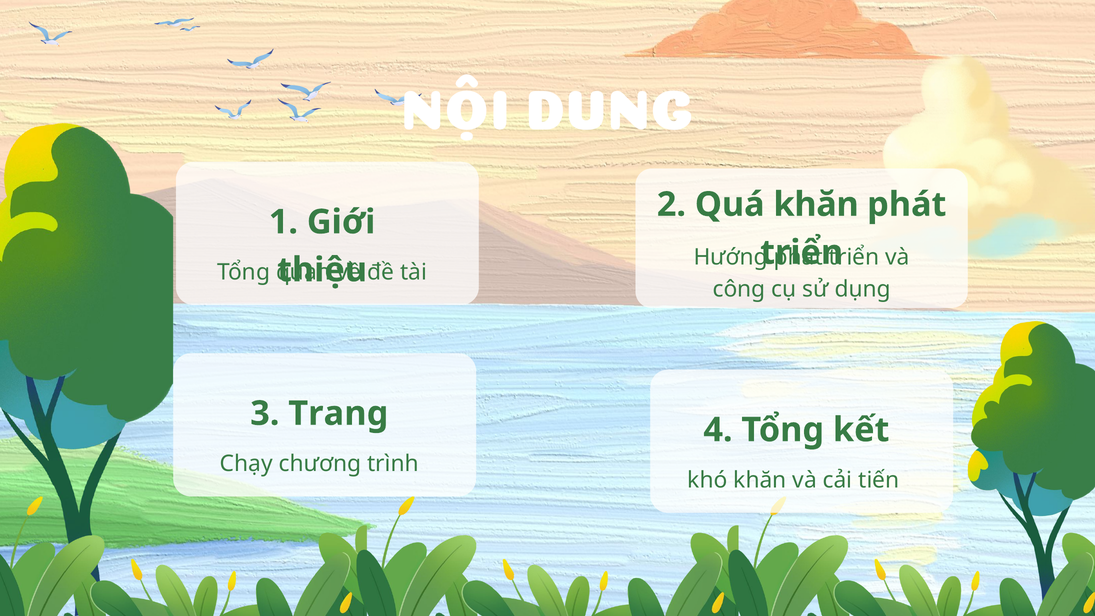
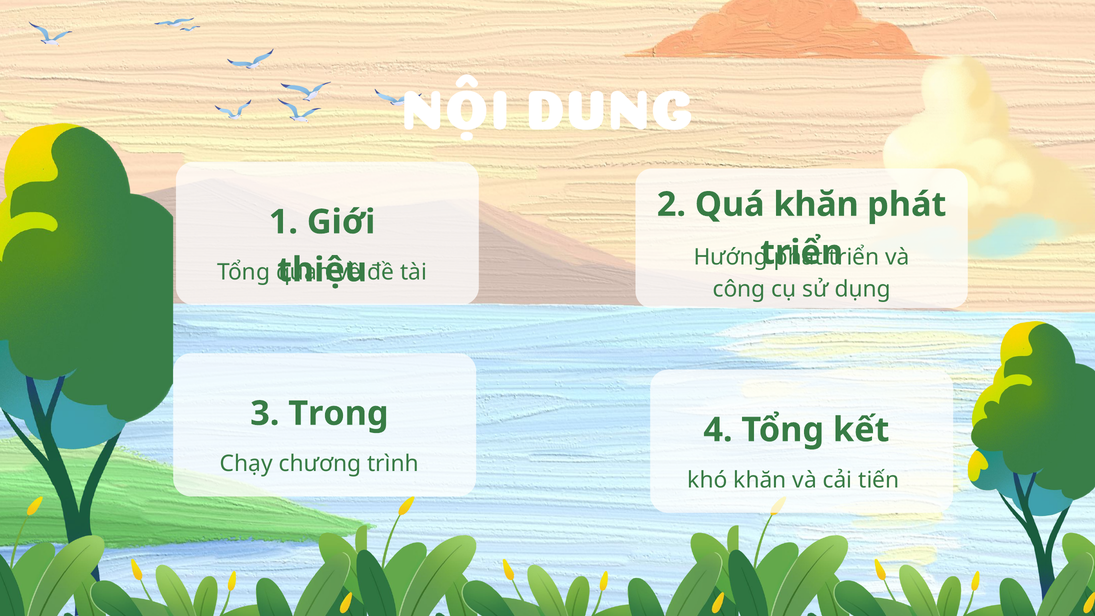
Trang: Trang -> Trong
